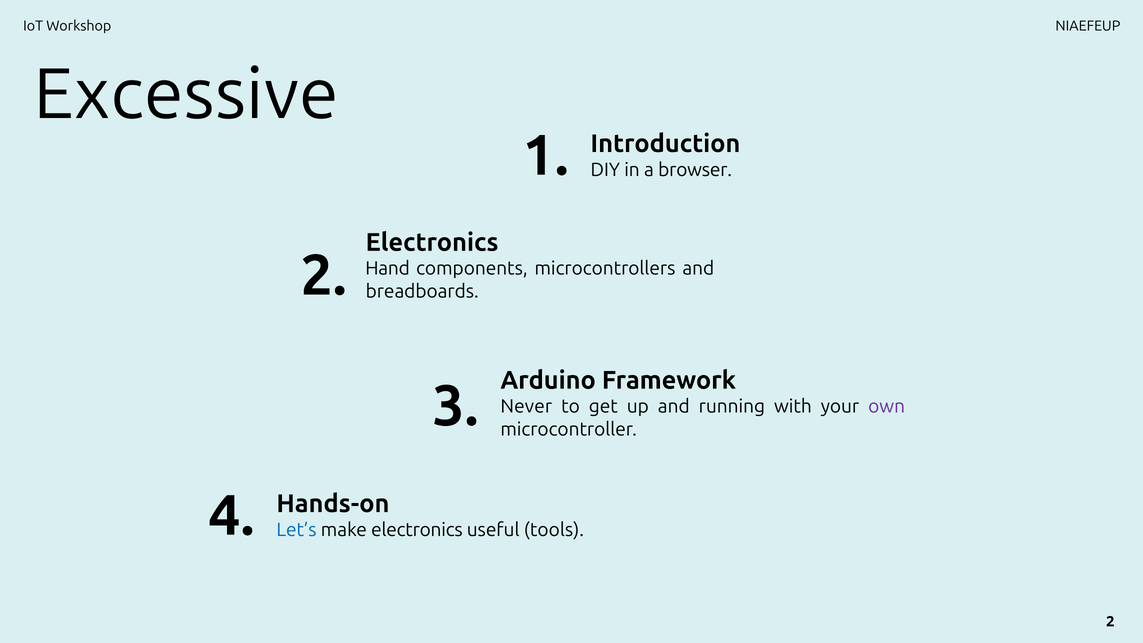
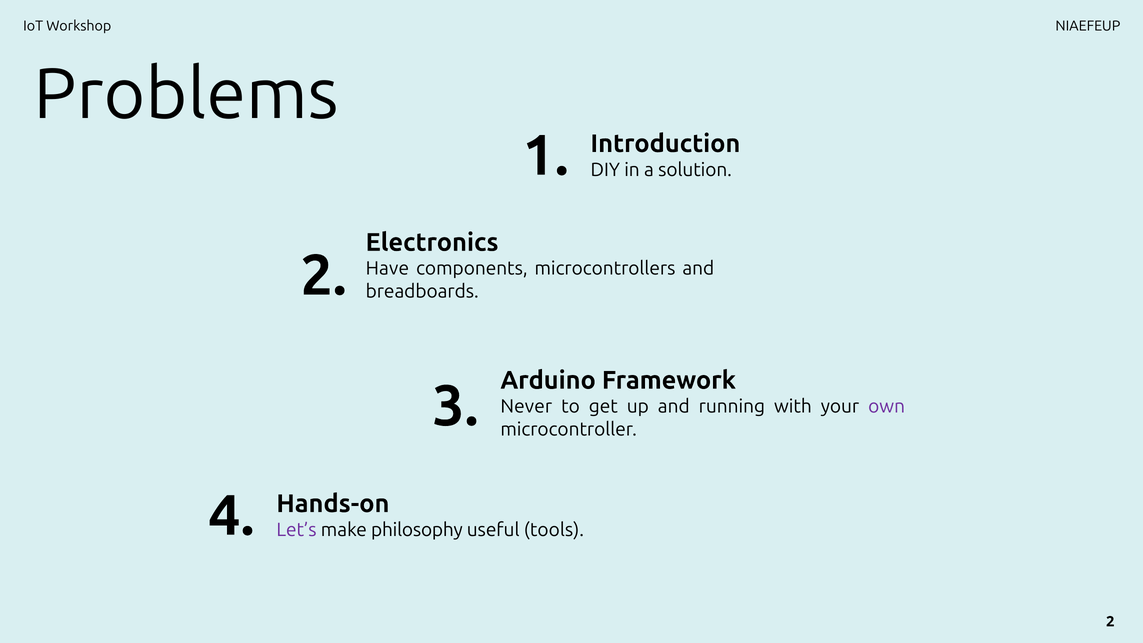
Excessive: Excessive -> Problems
browser: browser -> solution
Hand: Hand -> Have
Let’s colour: blue -> purple
make electronics: electronics -> philosophy
